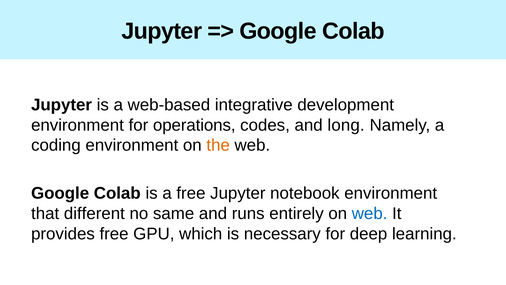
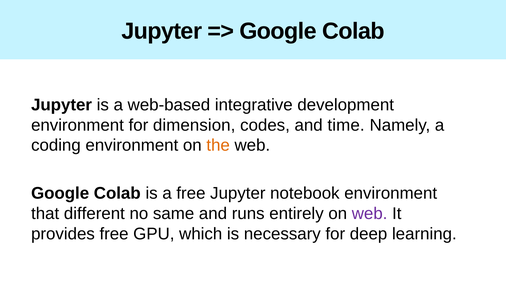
operations: operations -> dimension
long: long -> time
web at (370, 213) colour: blue -> purple
